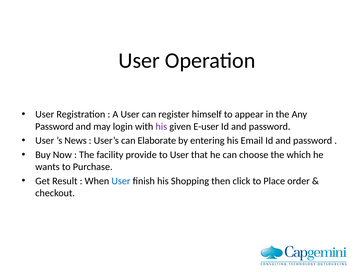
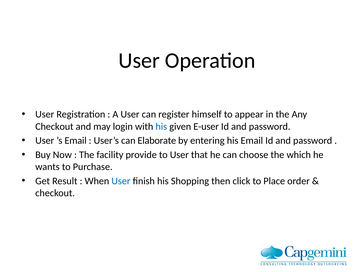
Password at (54, 126): Password -> Checkout
his at (161, 126) colour: purple -> blue
’s News: News -> Email
